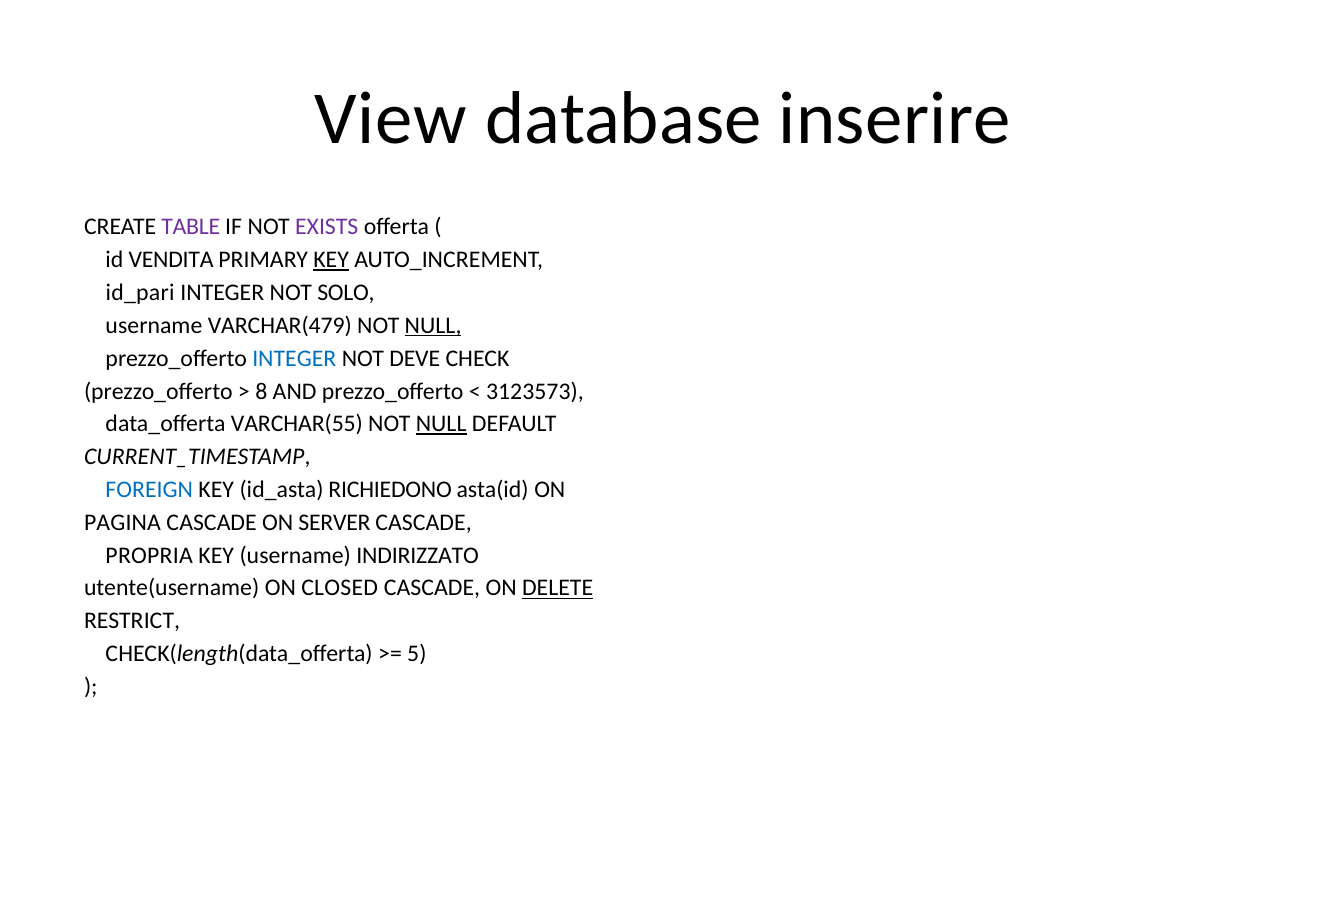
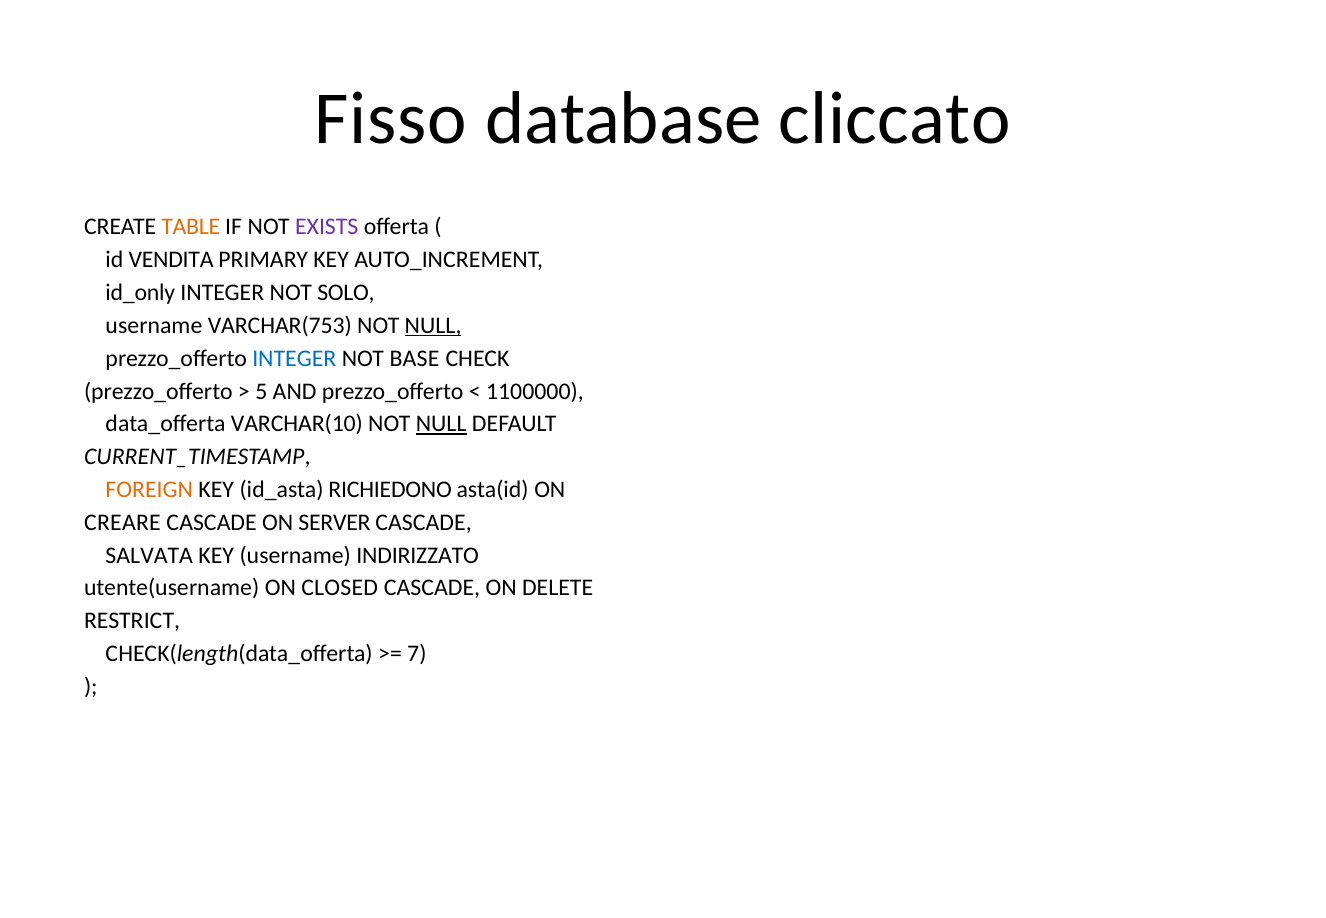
View: View -> Fisso
inserire: inserire -> cliccato
TABLE colour: purple -> orange
KEY at (331, 260) underline: present -> none
id_pari: id_pari -> id_only
VARCHAR(479: VARCHAR(479 -> VARCHAR(753
DEVE: DEVE -> BASE
8: 8 -> 5
3123573: 3123573 -> 1100000
VARCHAR(55: VARCHAR(55 -> VARCHAR(10
FOREIGN colour: blue -> orange
PAGINA: PAGINA -> CREARE
PROPRIA: PROPRIA -> SALVATA
DELETE underline: present -> none
5: 5 -> 7
